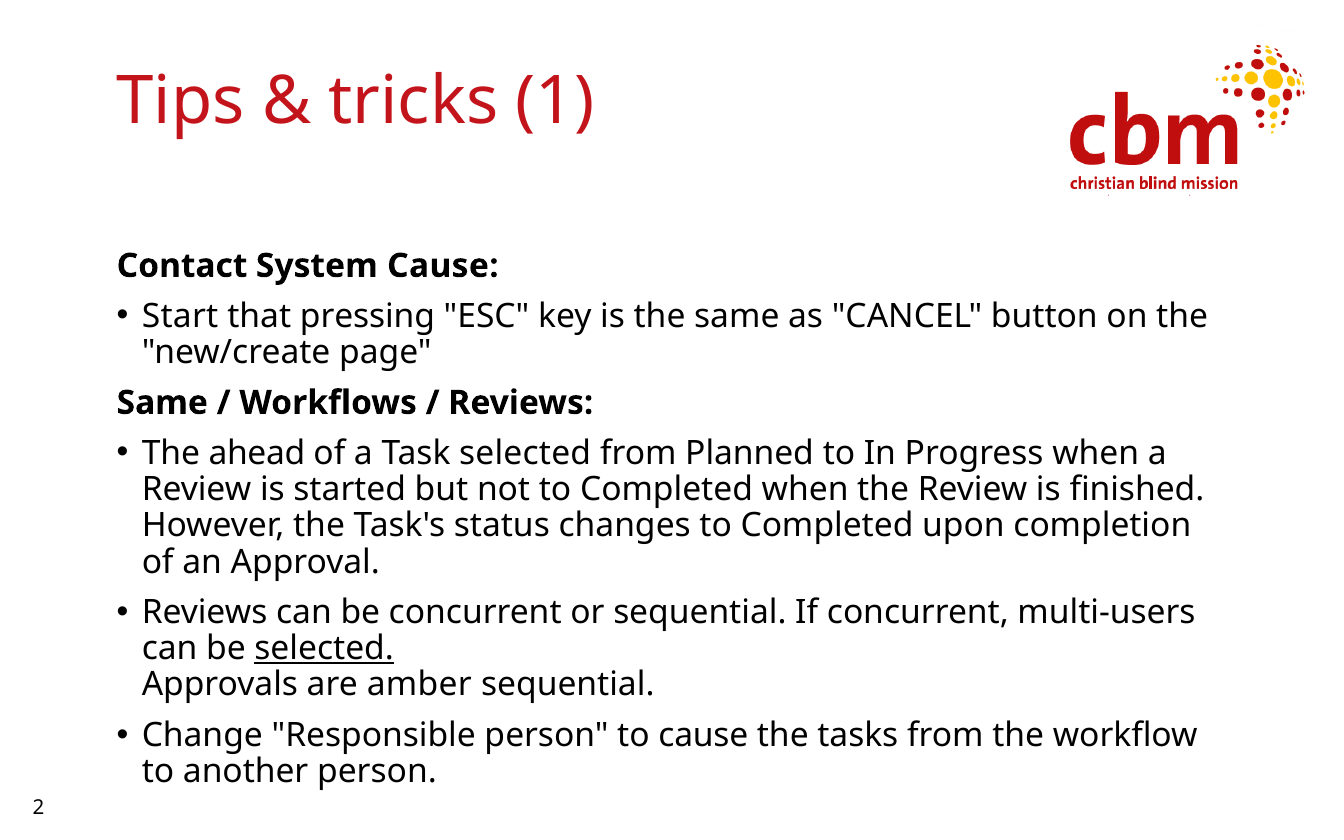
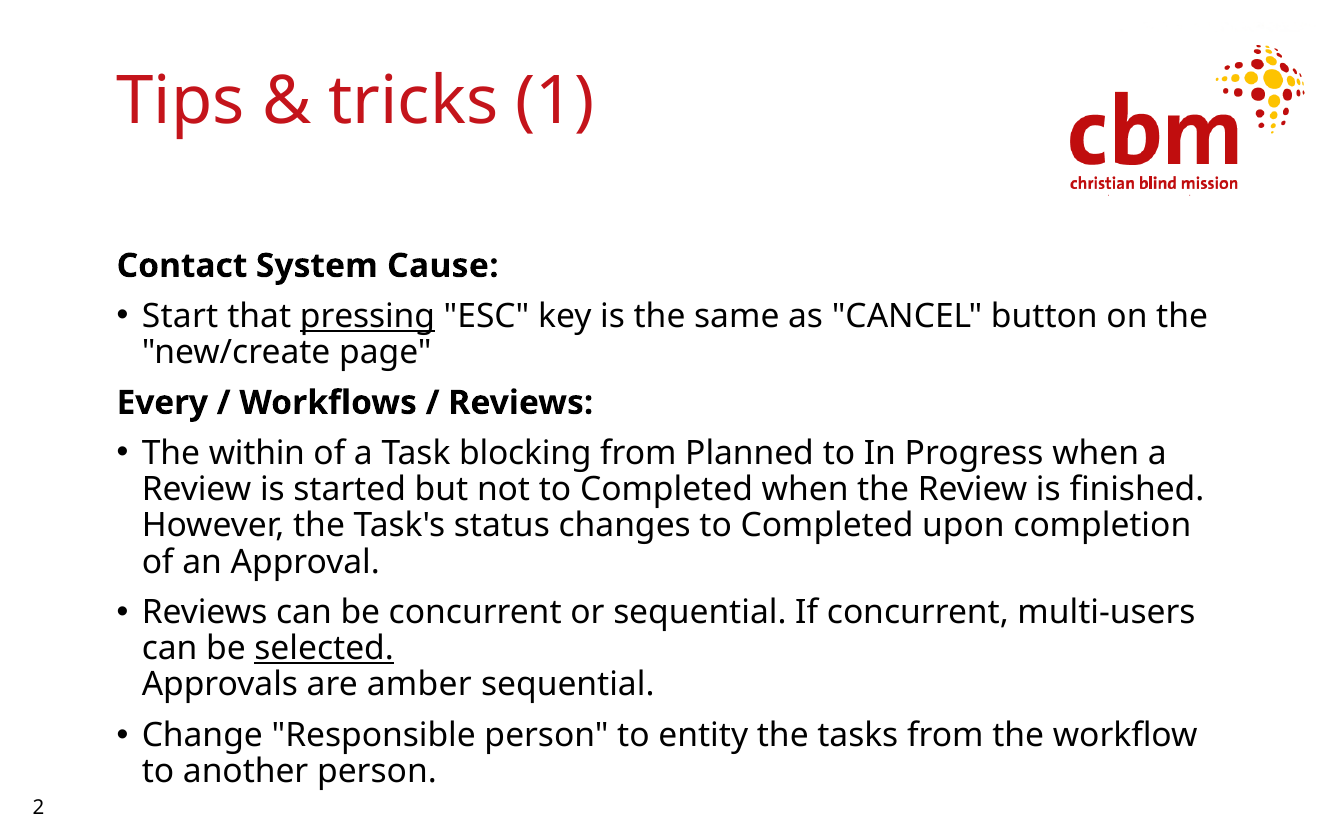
pressing underline: none -> present
Same at (162, 403): Same -> Every
ahead: ahead -> within
Task selected: selected -> blocking
to cause: cause -> entity
